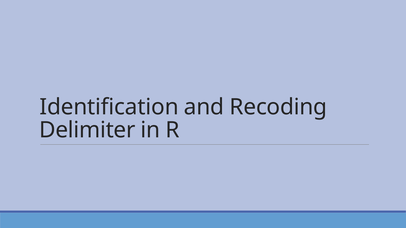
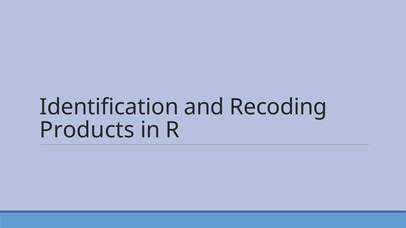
Delimiter: Delimiter -> Products
